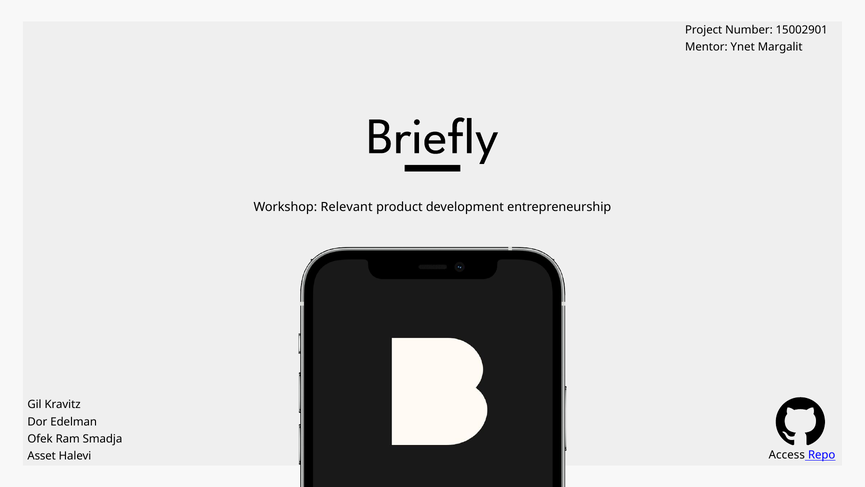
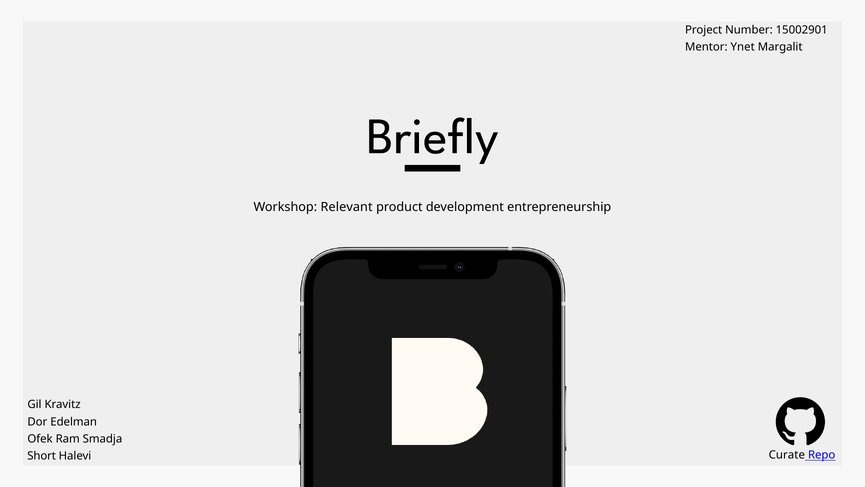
Asset: Asset -> Short
Access: Access -> Curate
